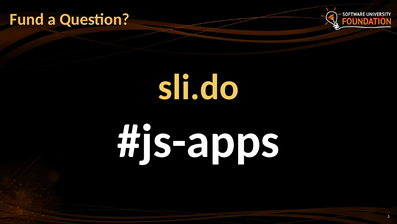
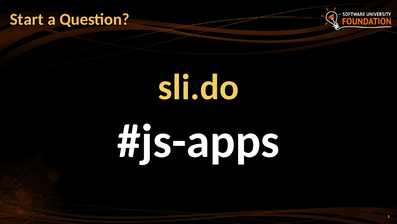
Fund: Fund -> Start
